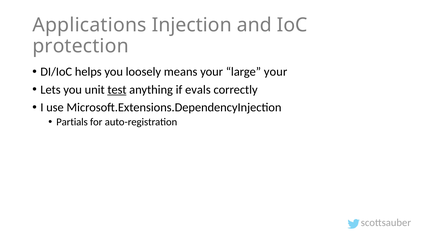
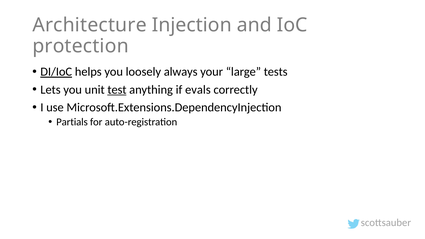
Applications: Applications -> Architecture
DI/IoC underline: none -> present
means: means -> always
large your: your -> tests
